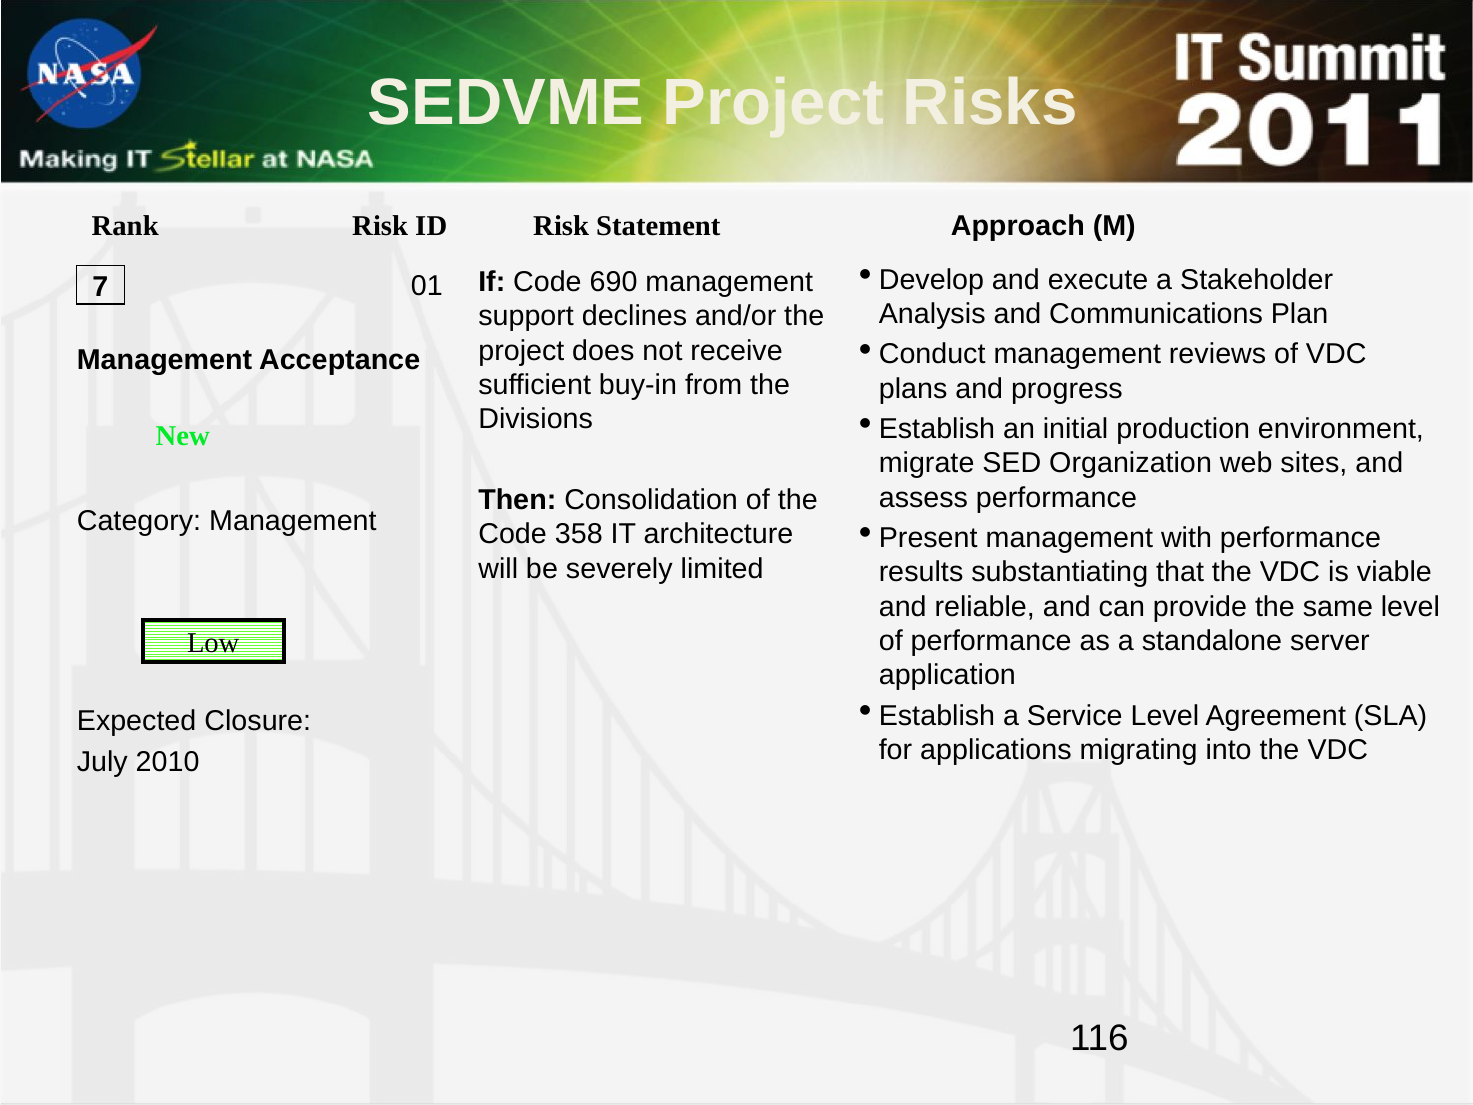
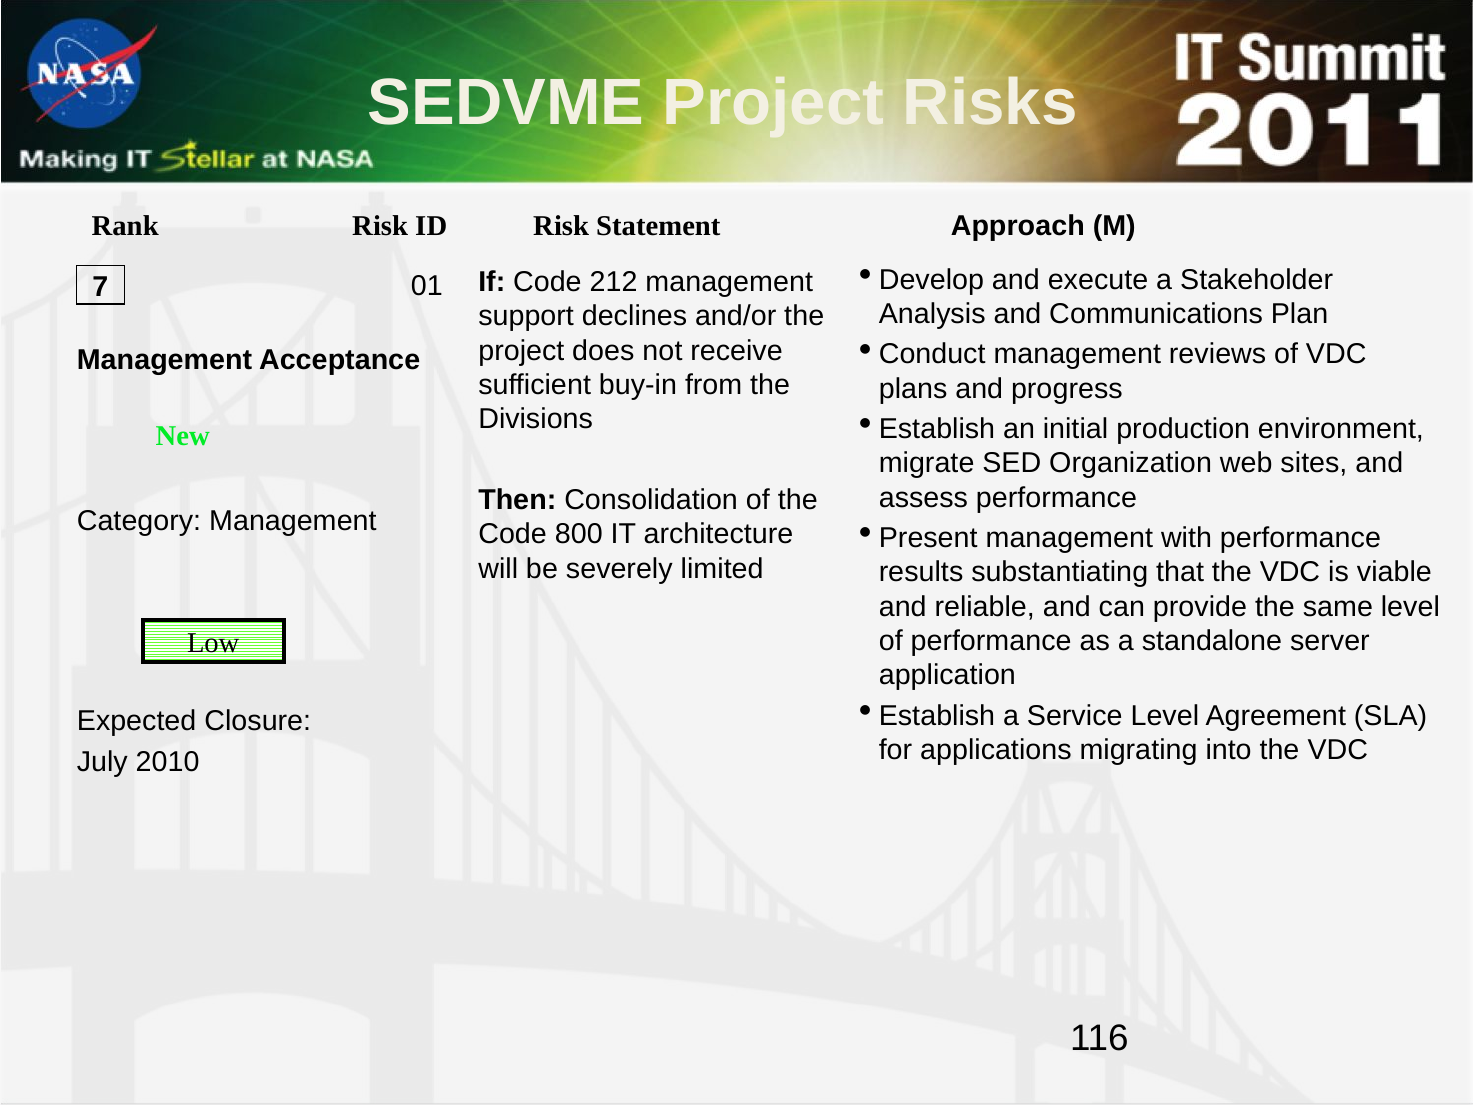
690: 690 -> 212
358: 358 -> 800
